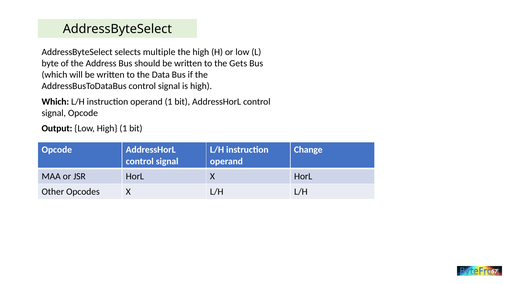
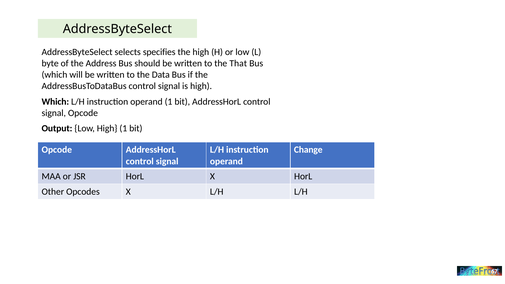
multiple: multiple -> specifies
Gets: Gets -> That
